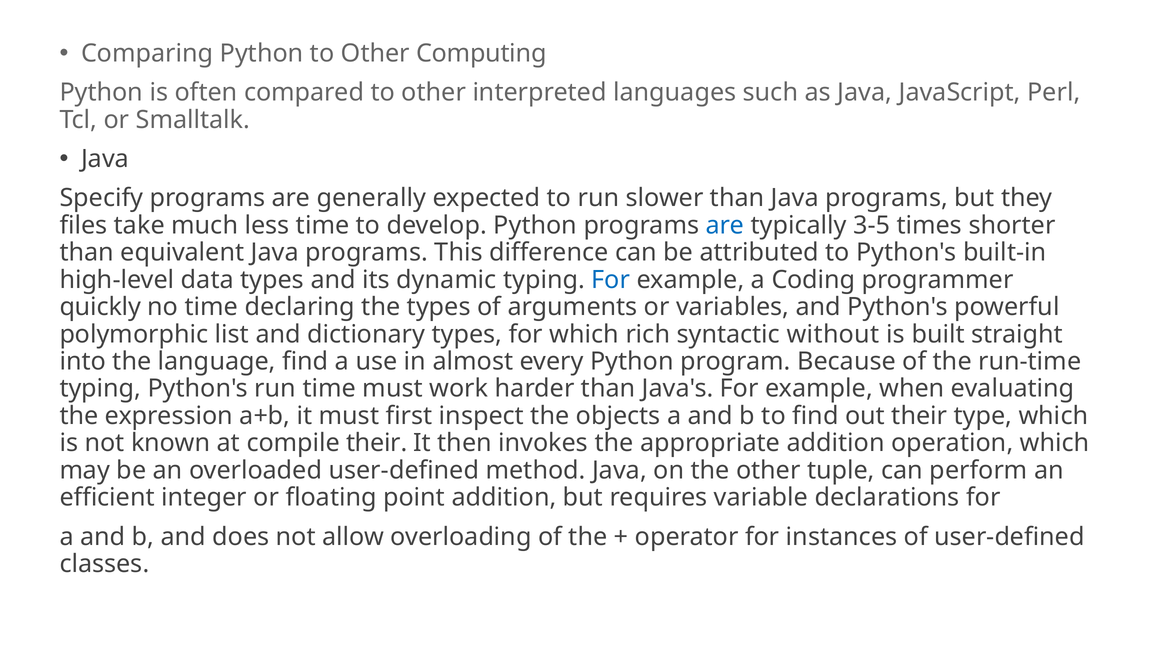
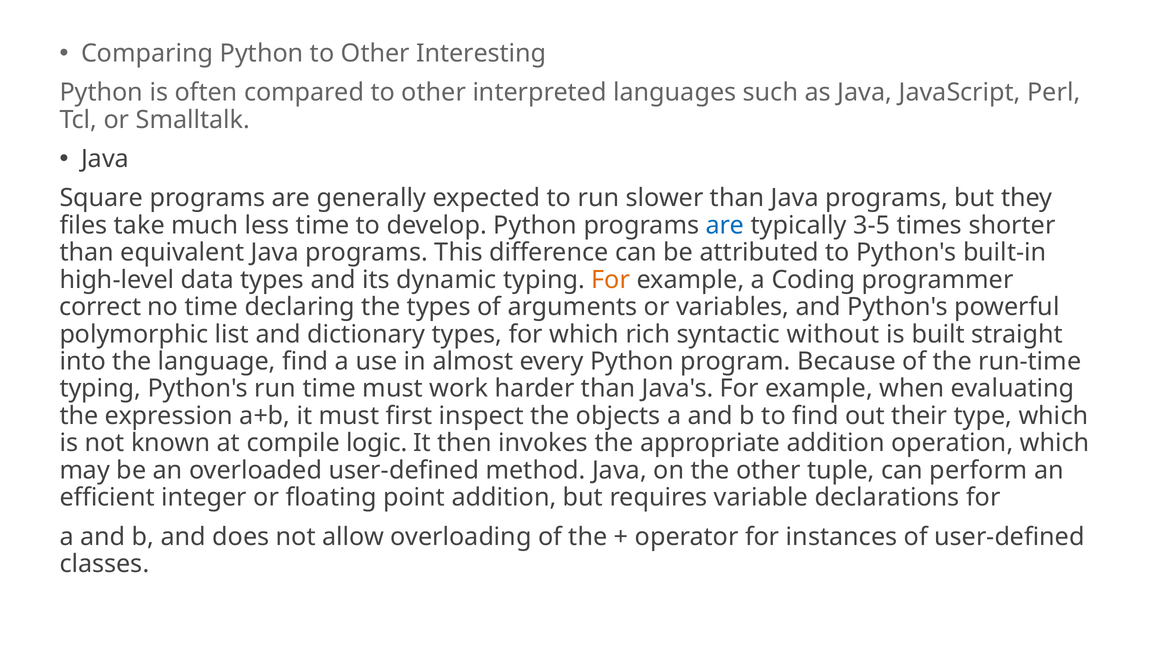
Computing: Computing -> Interesting
Specify: Specify -> Square
For at (611, 280) colour: blue -> orange
quickly: quickly -> correct
compile their: their -> logic
